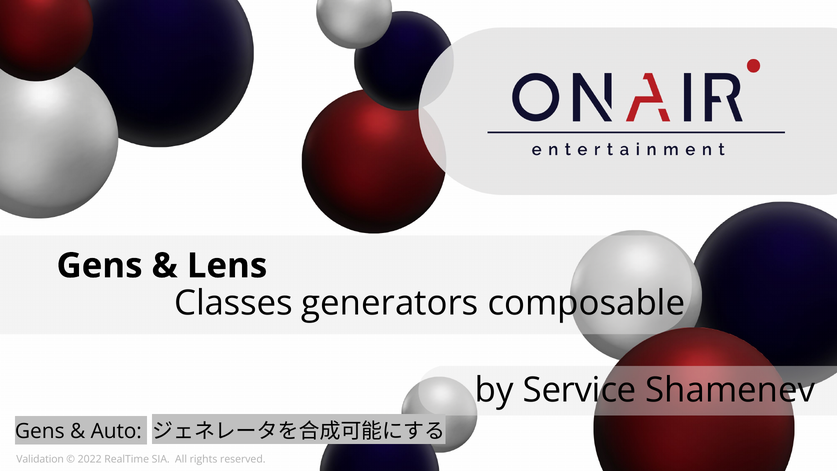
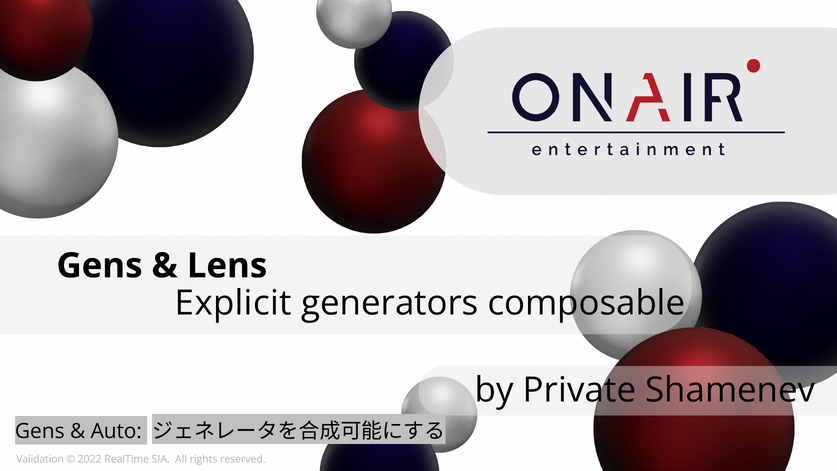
Classes: Classes -> Explicit
Service: Service -> Private
